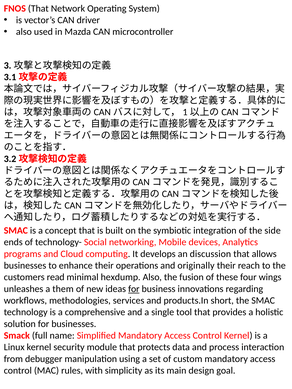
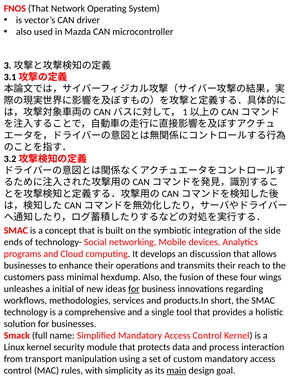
originally: originally -> transmits
read: read -> pass
them: them -> initial
debugger: debugger -> transport
main underline: none -> present
